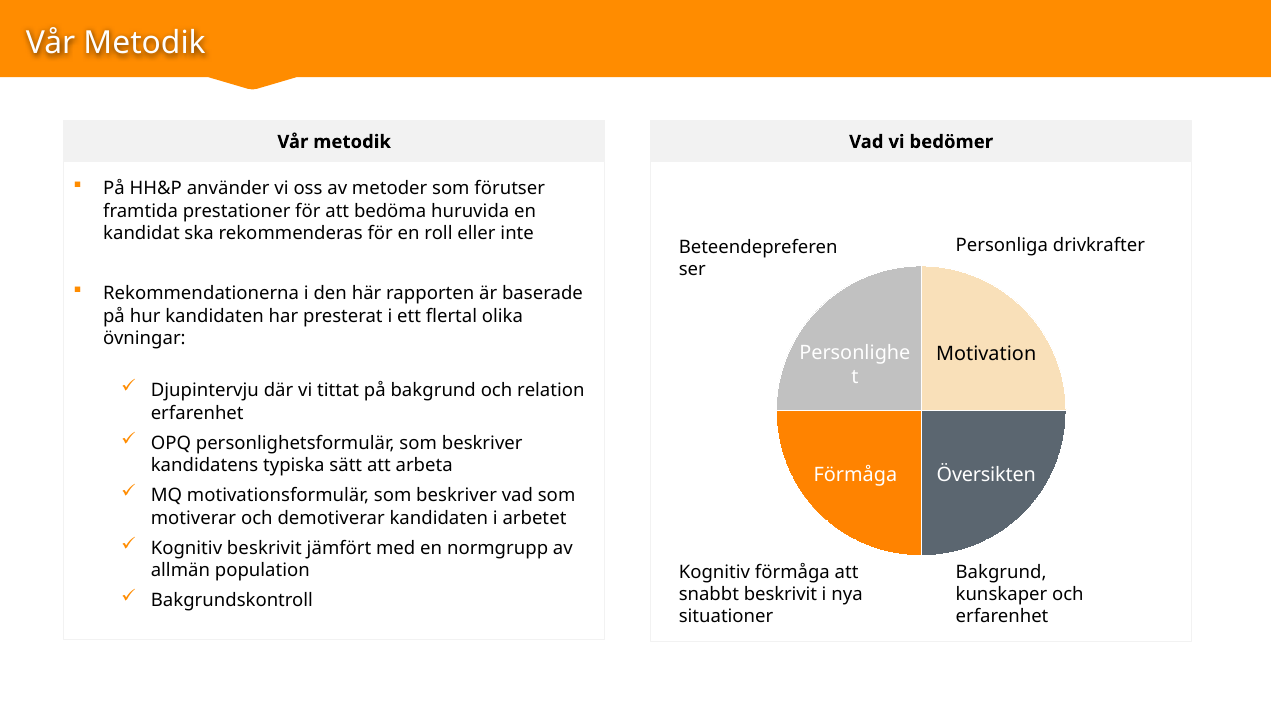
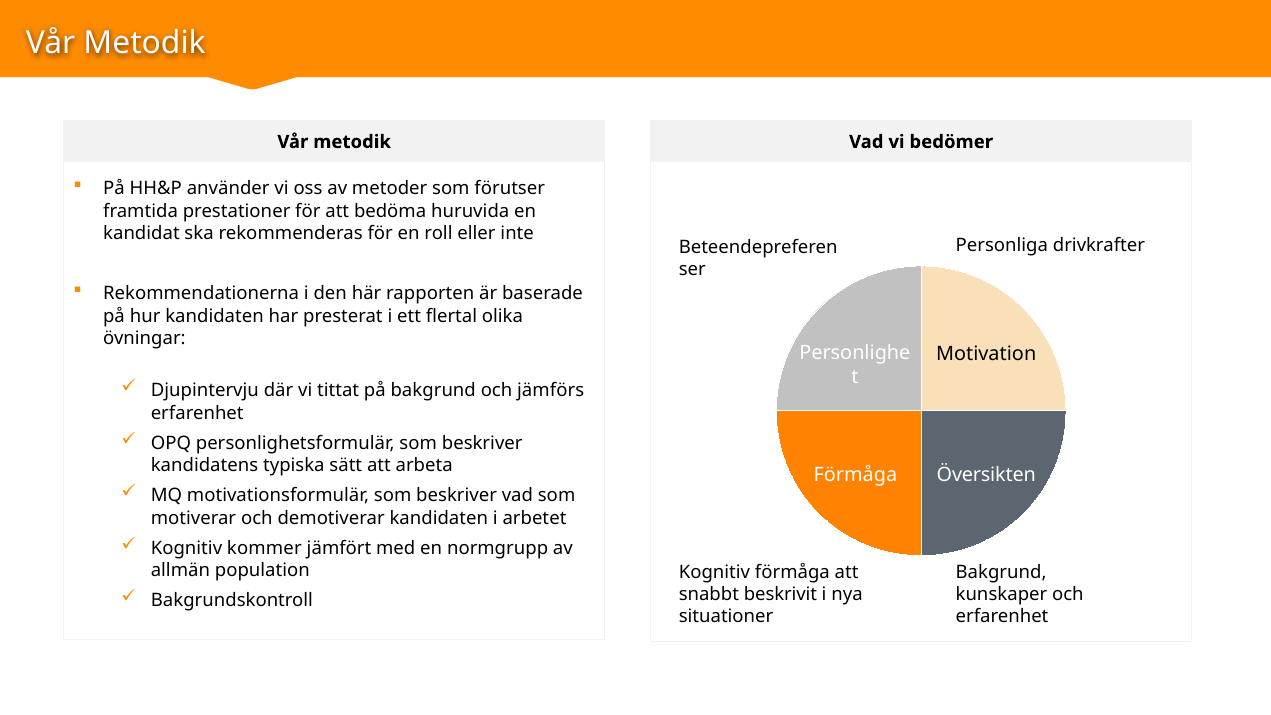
relation: relation -> jämförs
Kognitiv beskrivit: beskrivit -> kommer
